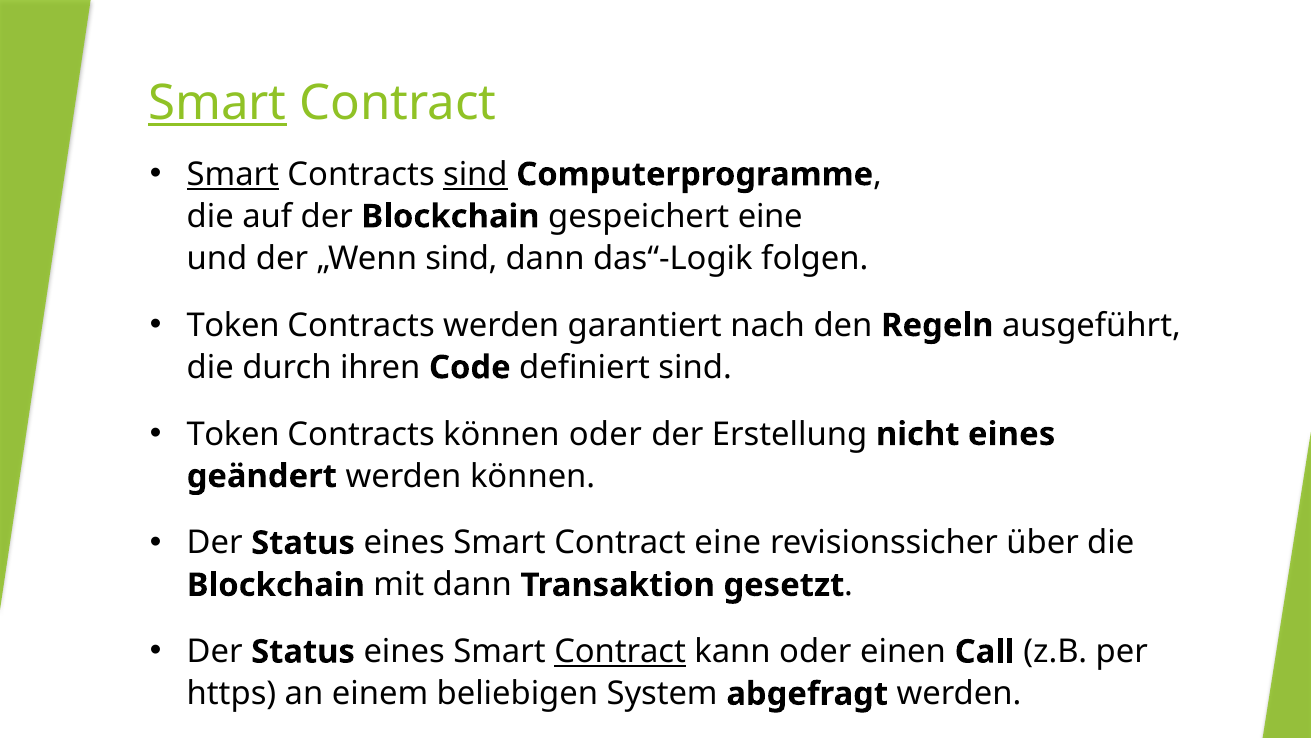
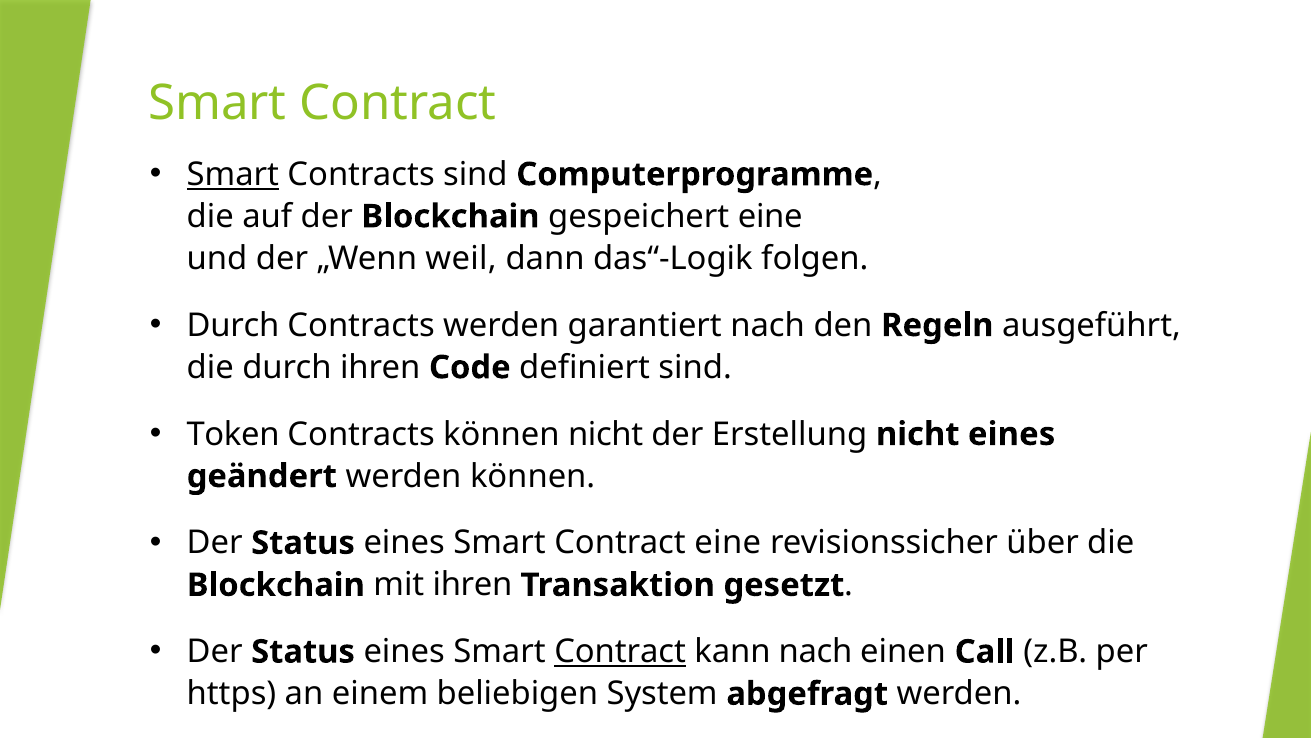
Smart at (217, 103) underline: present -> none
sind at (475, 174) underline: present -> none
„Wenn sind: sind -> weil
Token at (233, 325): Token -> Durch
können oder: oder -> nicht
mit dann: dann -> ihren
kann oder: oder -> nach
